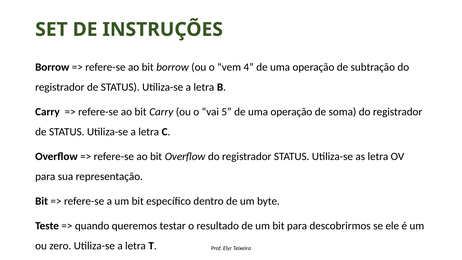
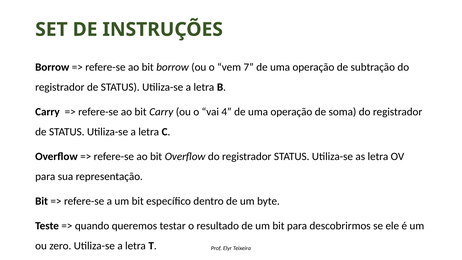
4: 4 -> 7
5: 5 -> 4
